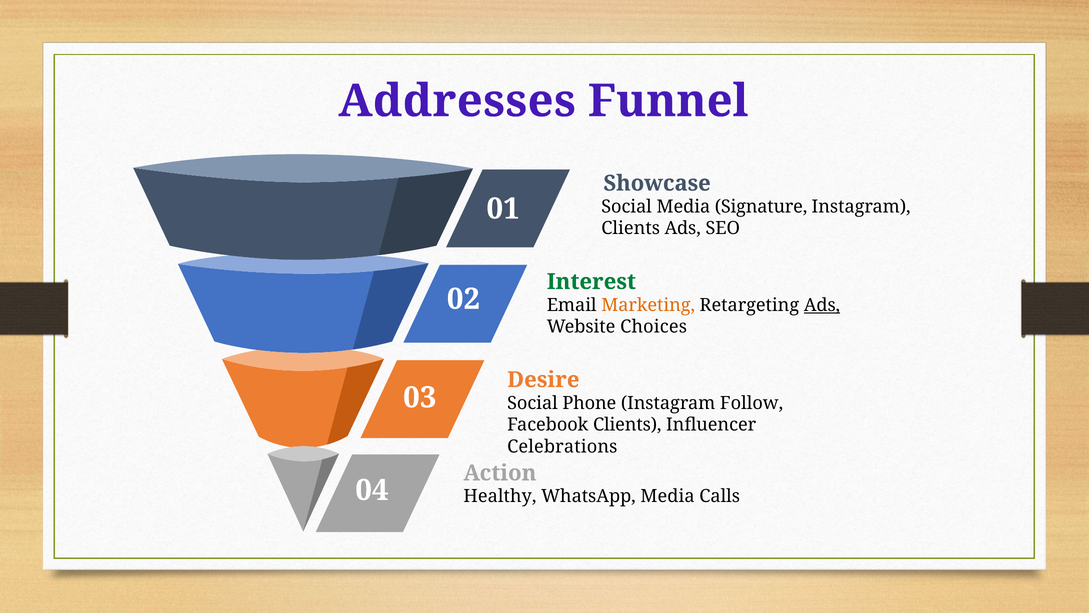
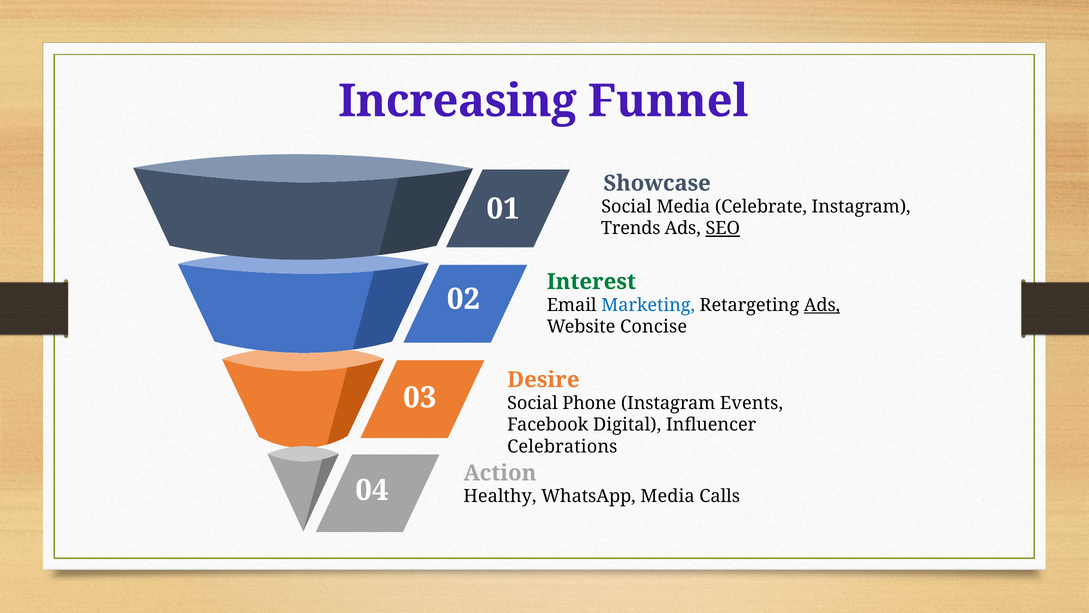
Addresses: Addresses -> Increasing
Signature: Signature -> Celebrate
Clients at (631, 228): Clients -> Trends
SEO underline: none -> present
Marketing colour: orange -> blue
Choices: Choices -> Concise
Follow: Follow -> Events
Facebook Clients: Clients -> Digital
